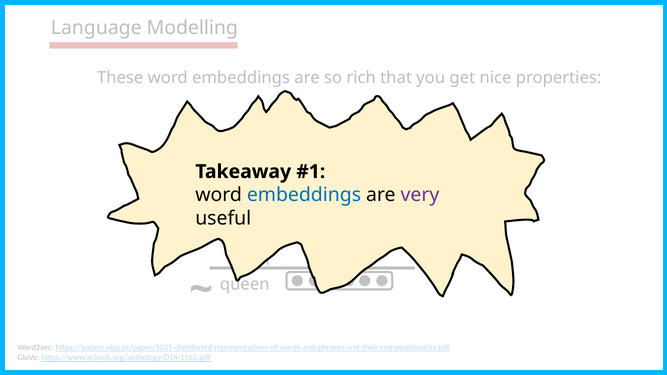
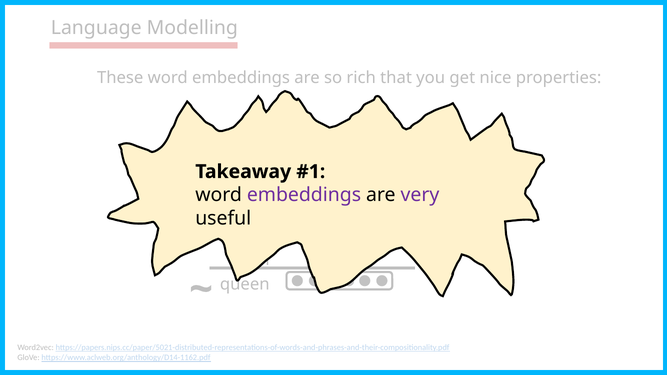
embeddings at (304, 195) colour: blue -> purple
